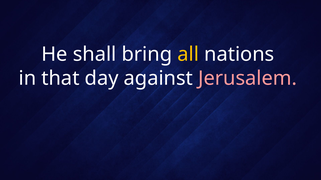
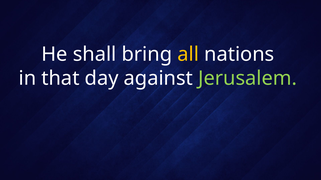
Jerusalem colour: pink -> light green
